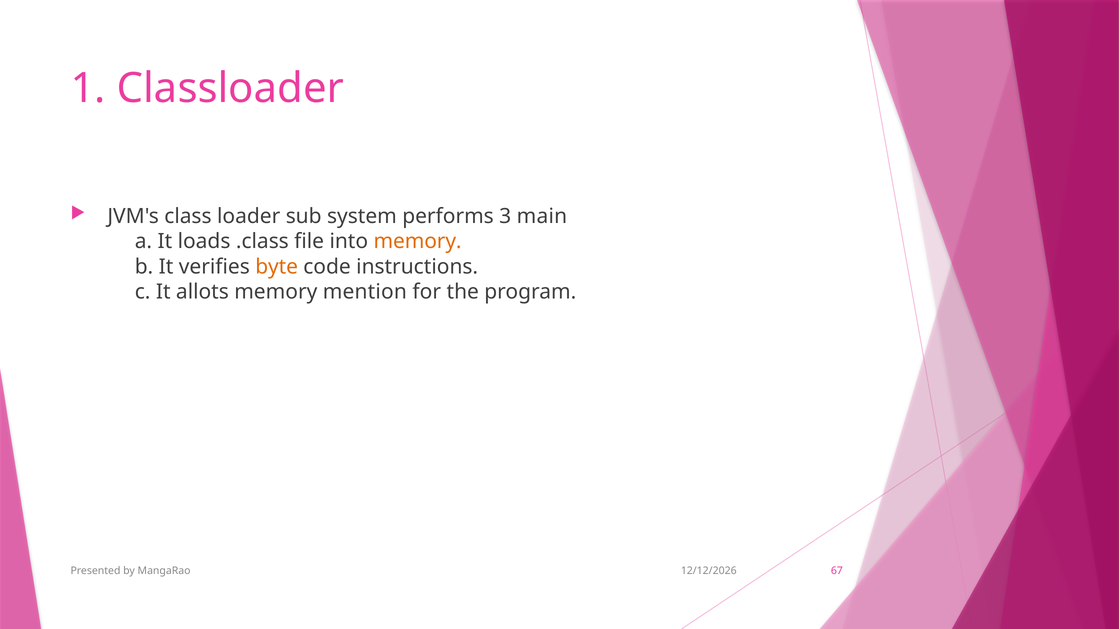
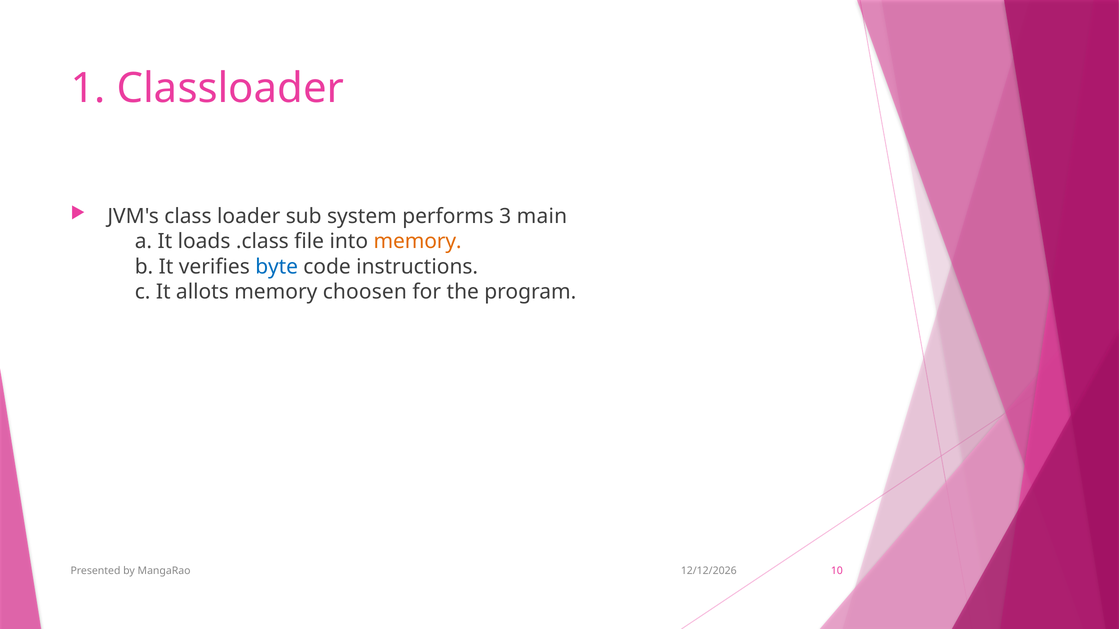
byte colour: orange -> blue
mention: mention -> choosen
67: 67 -> 10
